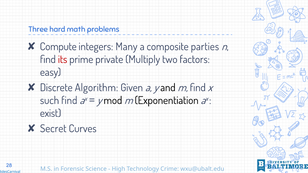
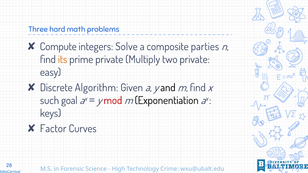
Many: Many -> Solve
its colour: red -> orange
two factors: factors -> private
such find: find -> goal
mod colour: black -> red
exist: exist -> keys
Secret: Secret -> Factor
